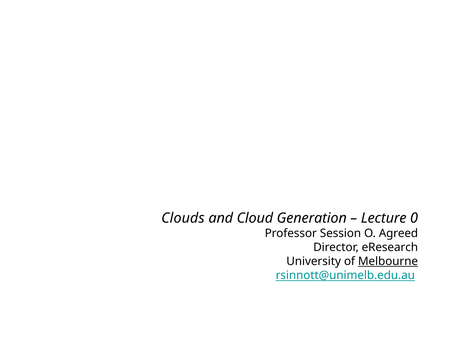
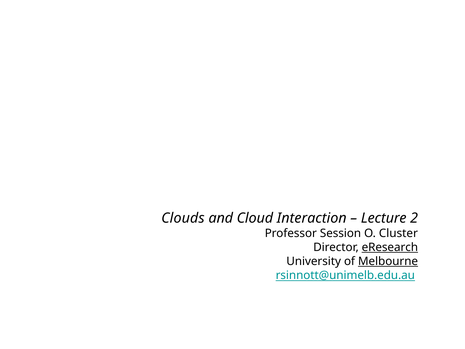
Generation: Generation -> Interaction
0: 0 -> 2
Agreed: Agreed -> Cluster
eResearch underline: none -> present
